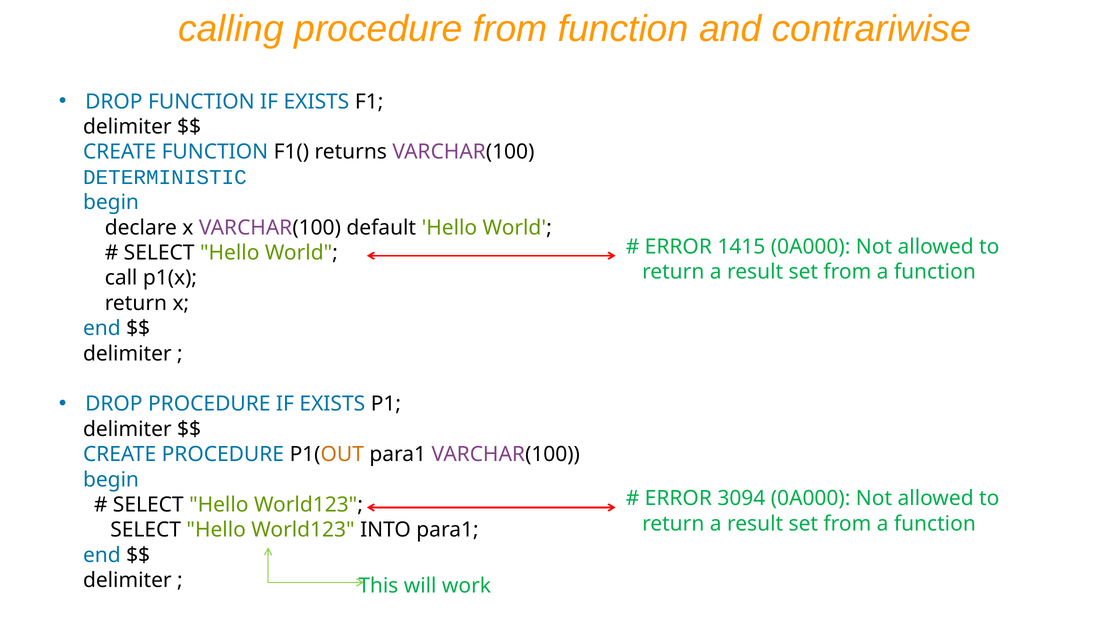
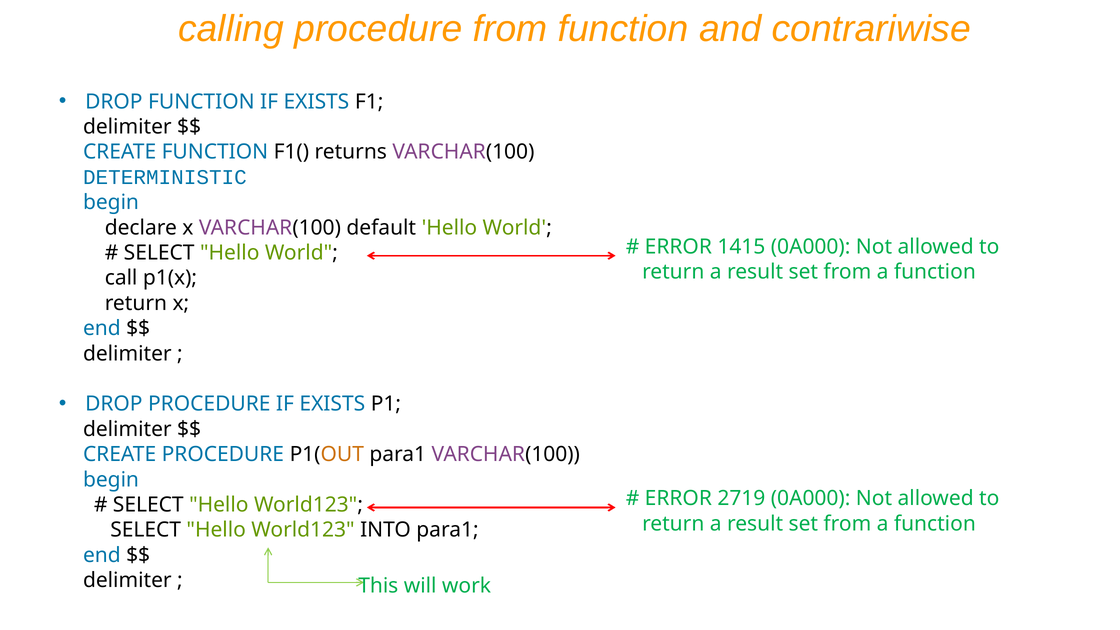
3094: 3094 -> 2719
